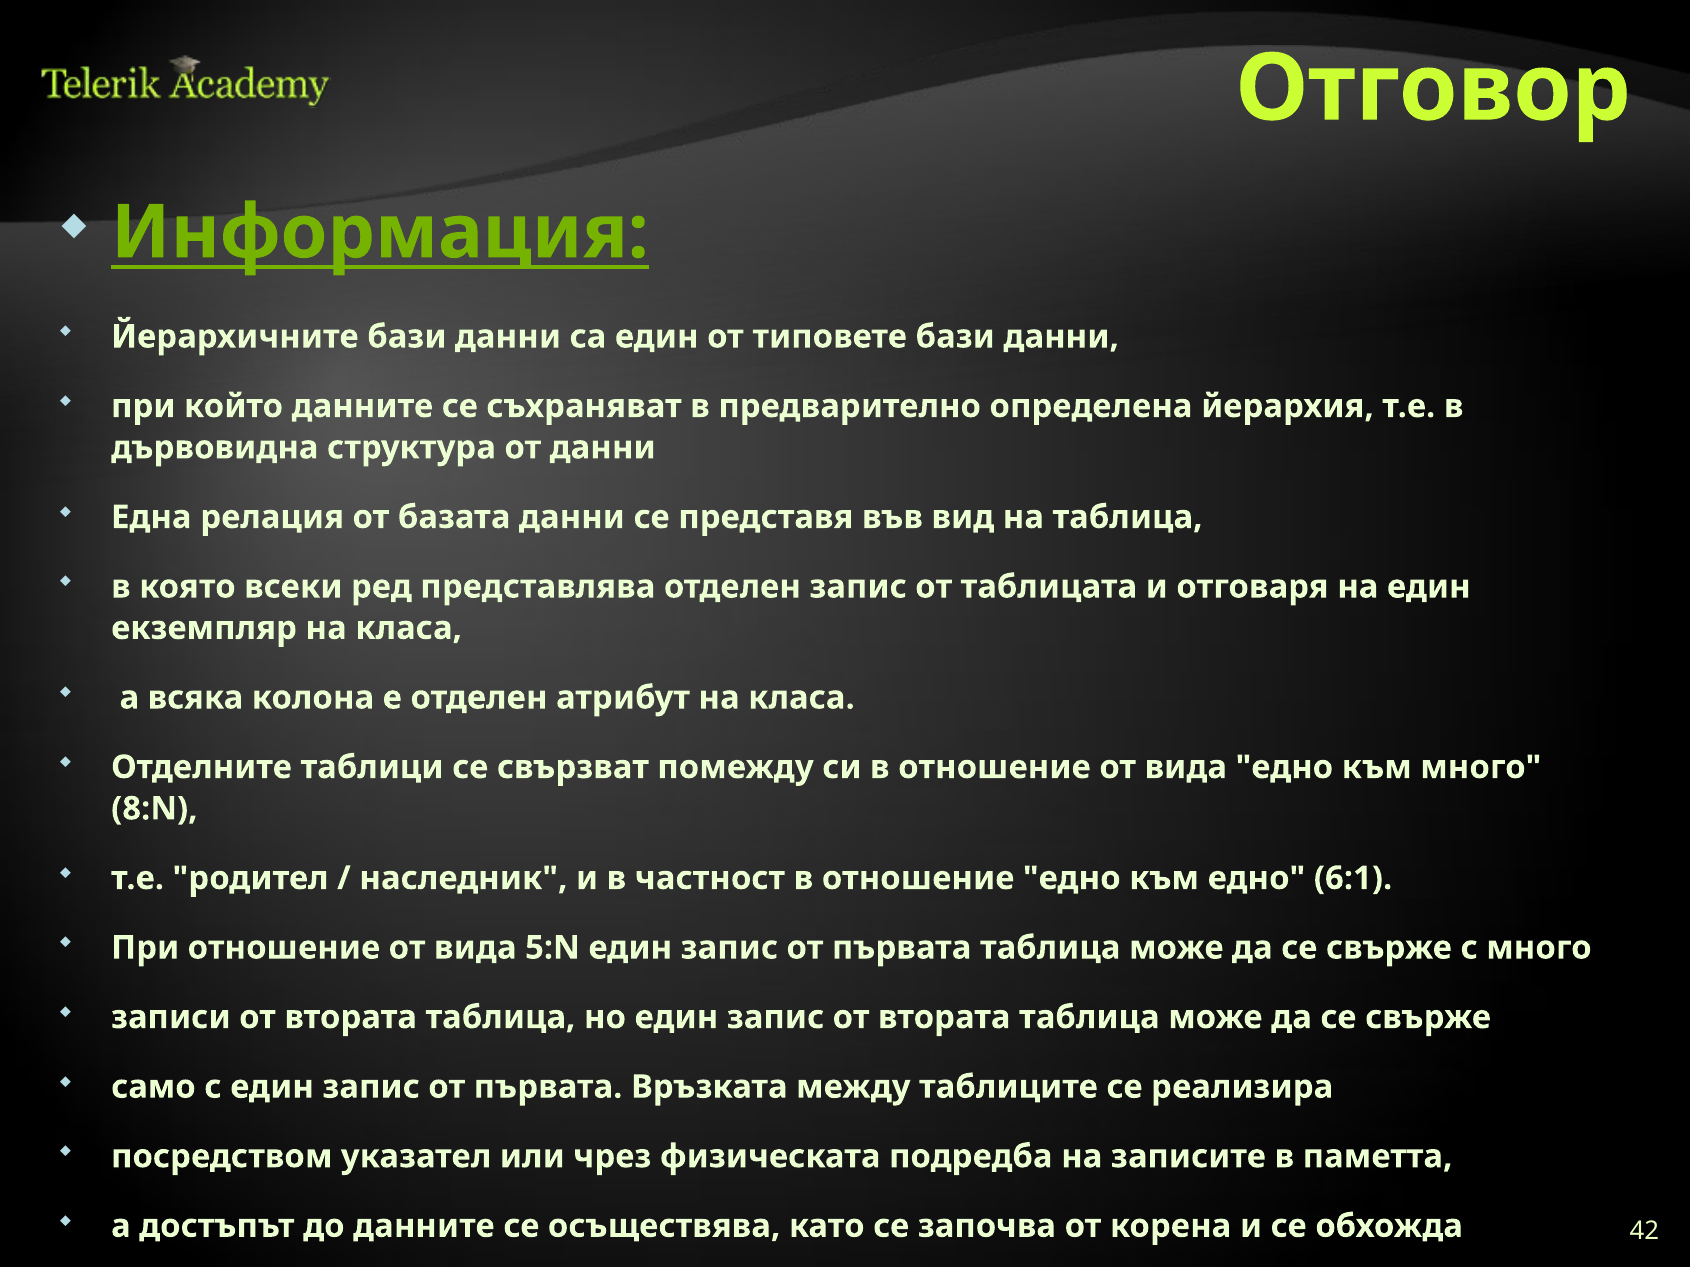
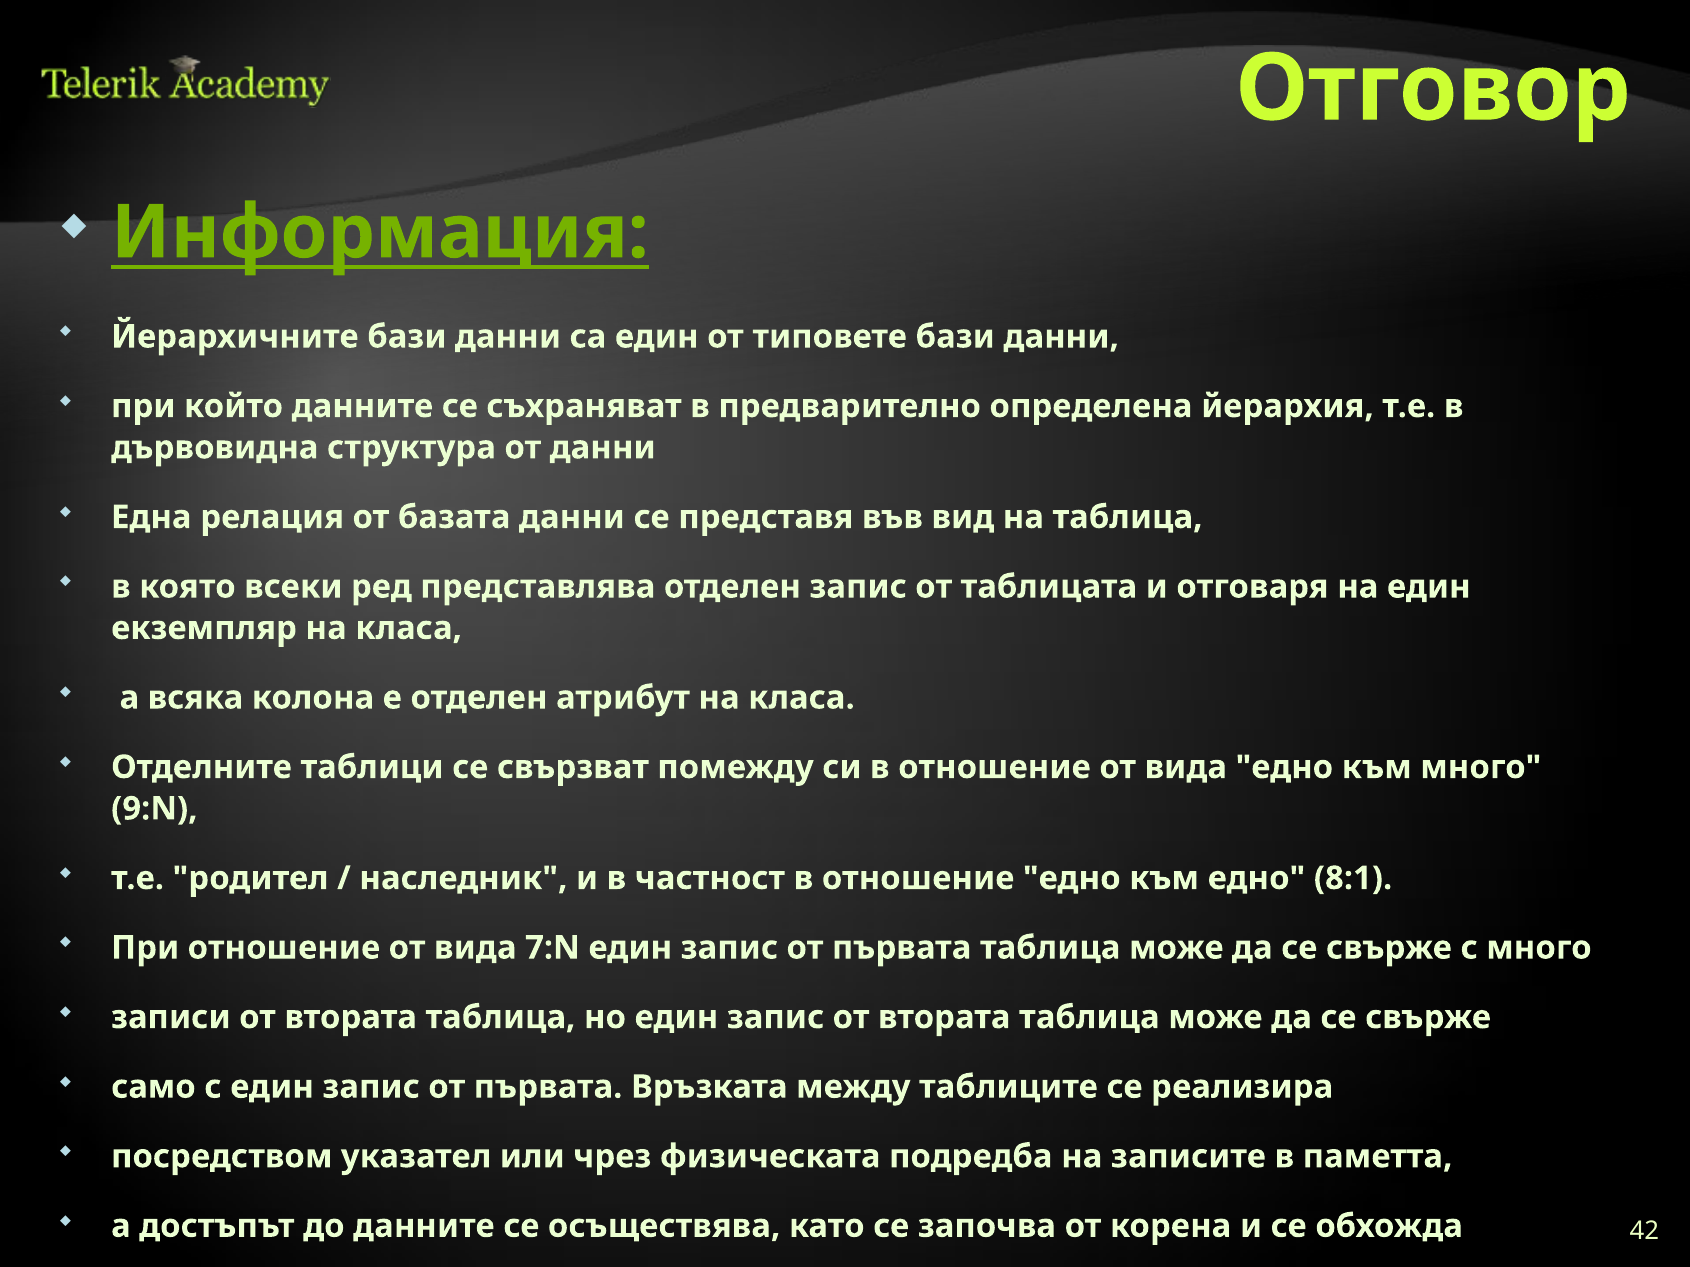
8:N: 8:N -> 9:N
6:1: 6:1 -> 8:1
5:N: 5:N -> 7:N
